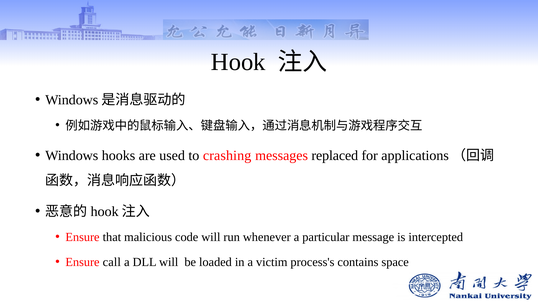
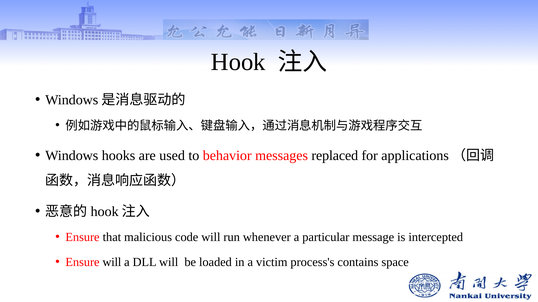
crashing: crashing -> behavior
Ensure call: call -> will
